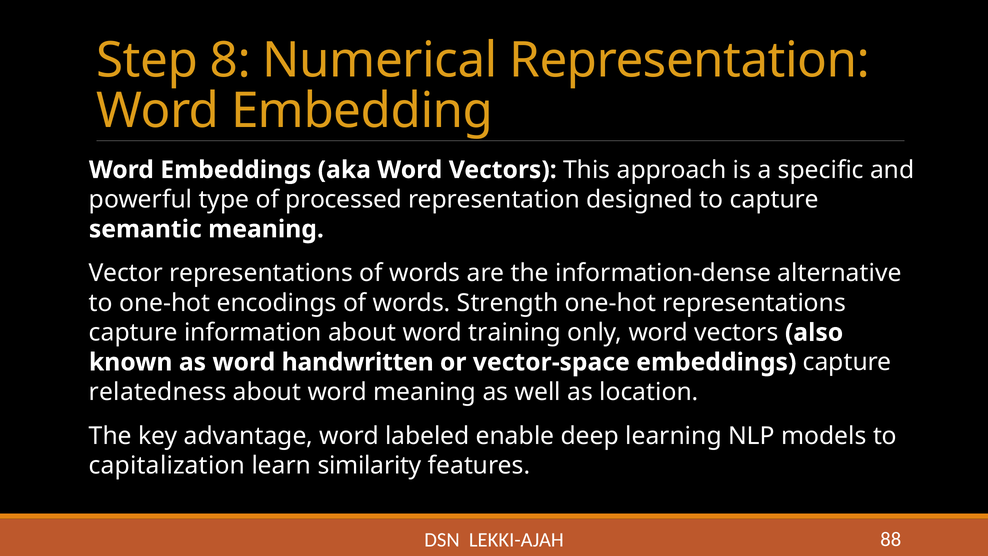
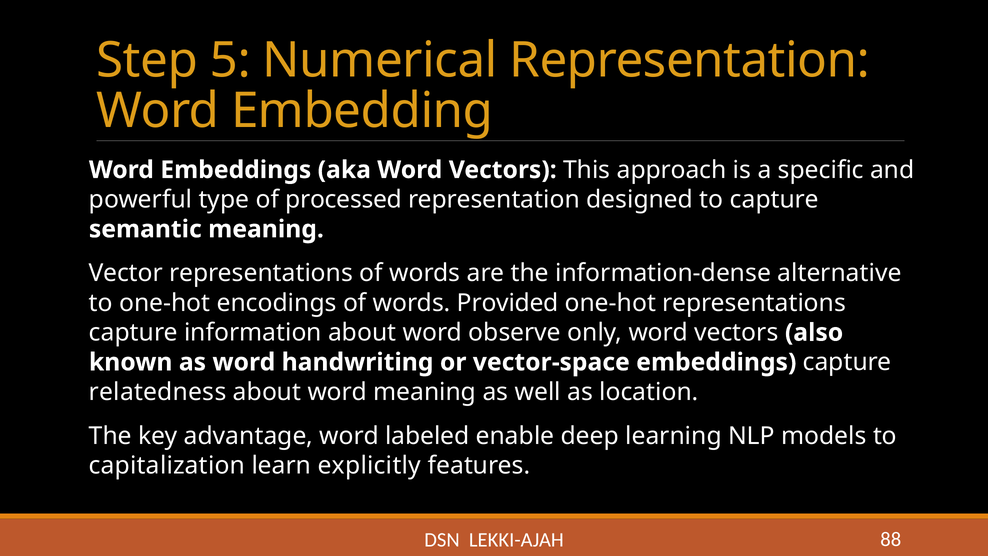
8: 8 -> 5
Strength: Strength -> Provided
training: training -> observe
handwritten: handwritten -> handwriting
similarity: similarity -> explicitly
